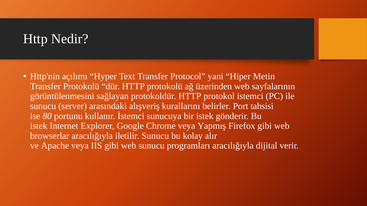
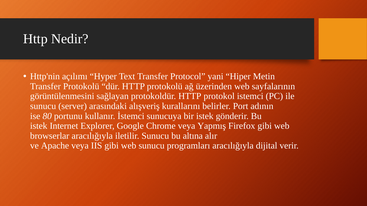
tahsisi: tahsisi -> adının
kolay: kolay -> altına
